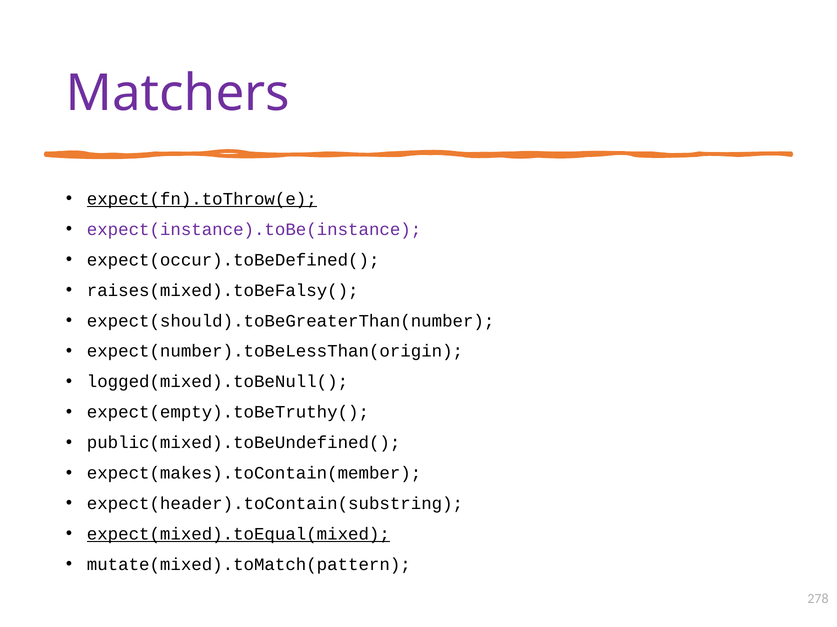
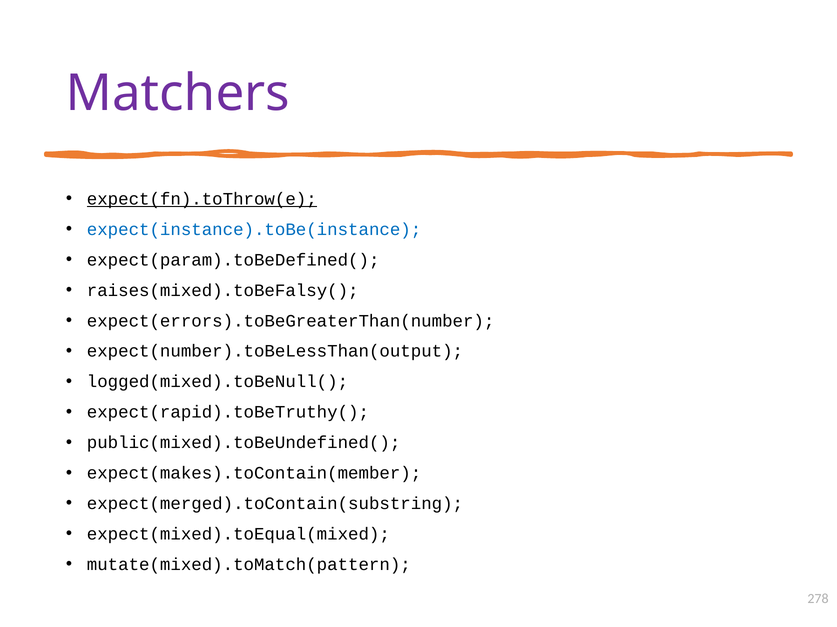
expect(instance).toBe(instance colour: purple -> blue
expect(occur).toBeDefined(: expect(occur).toBeDefined( -> expect(param).toBeDefined(
expect(should).toBeGreaterThan(number: expect(should).toBeGreaterThan(number -> expect(errors).toBeGreaterThan(number
expect(number).toBeLessThan(origin: expect(number).toBeLessThan(origin -> expect(number).toBeLessThan(output
expect(empty).toBeTruthy(: expect(empty).toBeTruthy( -> expect(rapid).toBeTruthy(
expect(header).toContain(substring: expect(header).toContain(substring -> expect(merged).toContain(substring
expect(mixed).toEqual(mixed underline: present -> none
